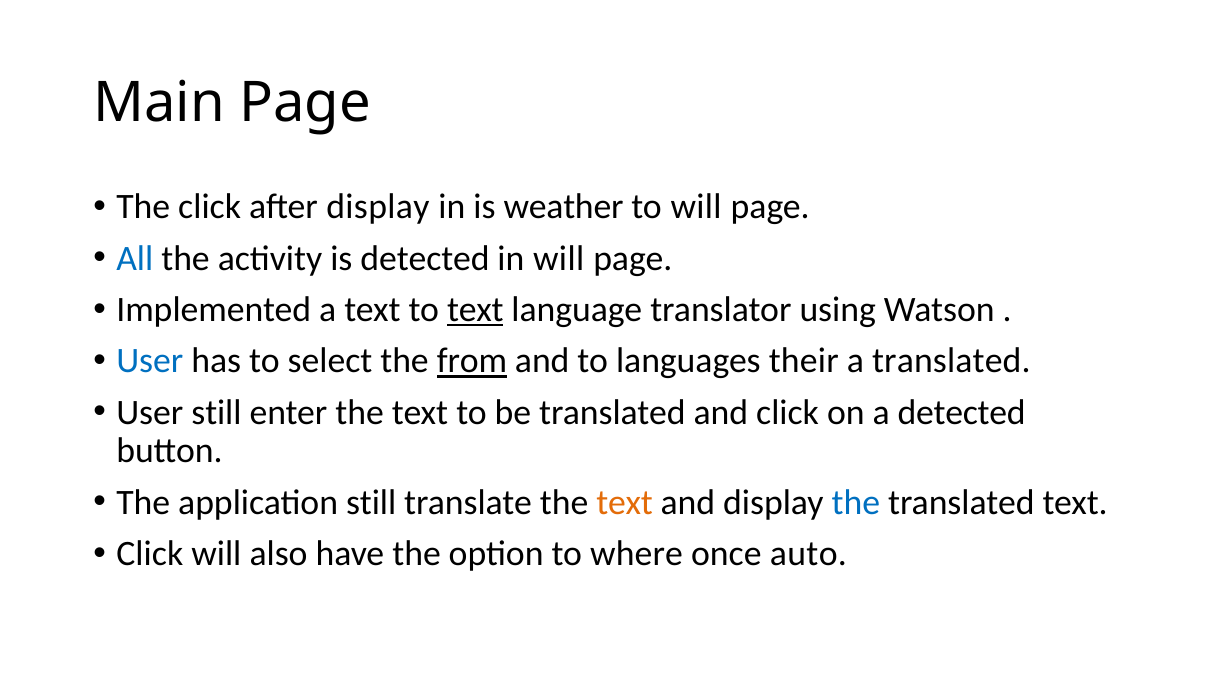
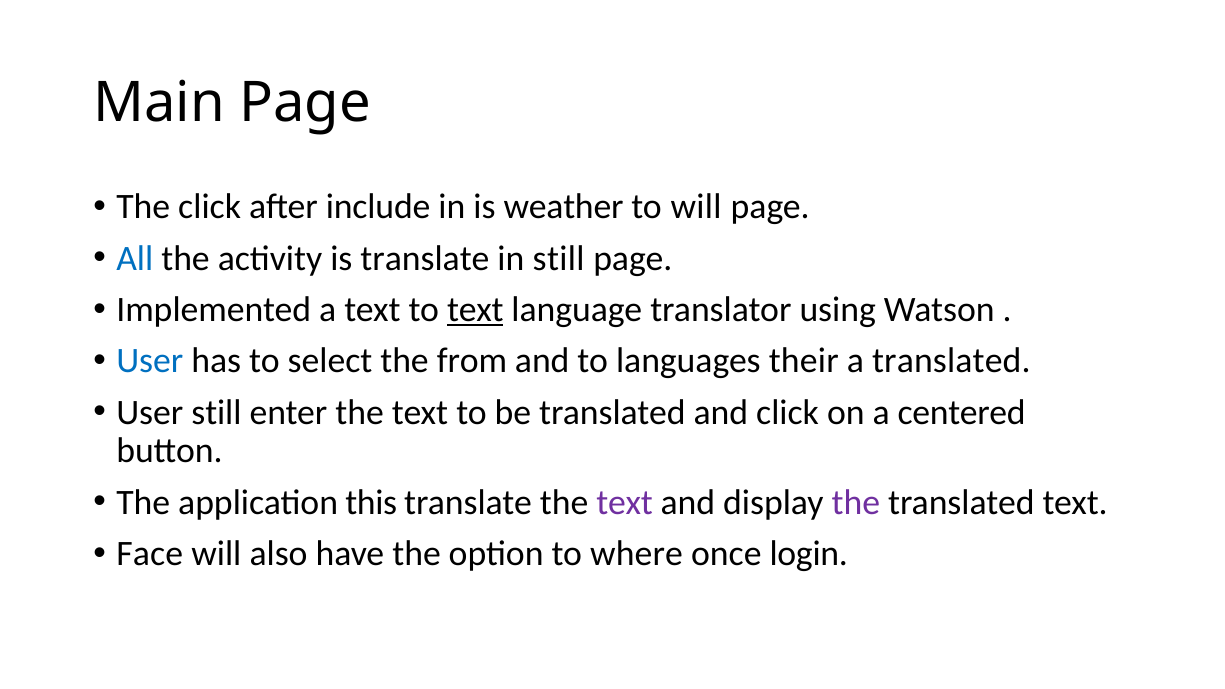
after display: display -> include
is detected: detected -> translate
in will: will -> still
from underline: present -> none
a detected: detected -> centered
application still: still -> this
text at (625, 503) colour: orange -> purple
the at (856, 503) colour: blue -> purple
Click at (150, 554): Click -> Face
auto: auto -> login
